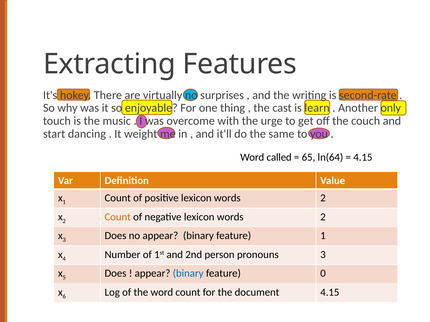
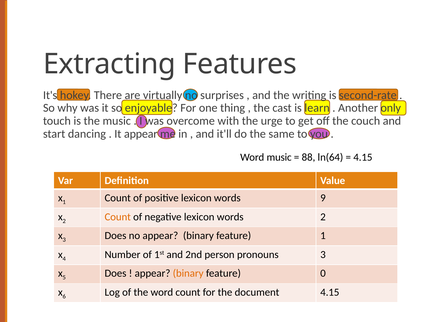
It weight: weight -> appear
Word called: called -> music
65: 65 -> 88
positive lexicon words 2: 2 -> 9
binary at (188, 274) colour: blue -> orange
